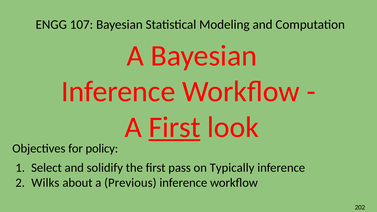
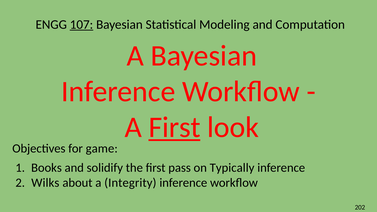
107 underline: none -> present
policy: policy -> game
Select: Select -> Books
Previous: Previous -> Integrity
